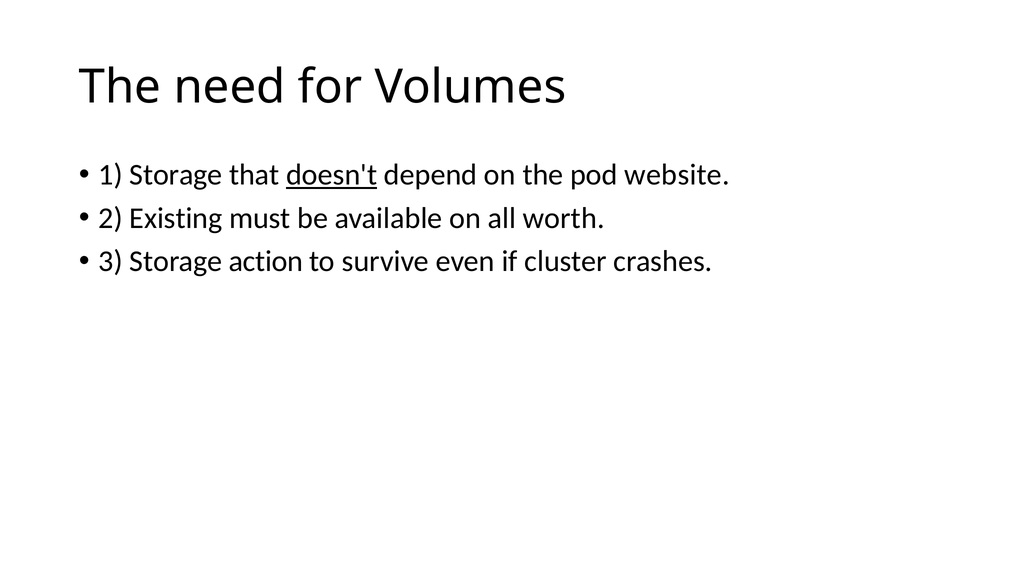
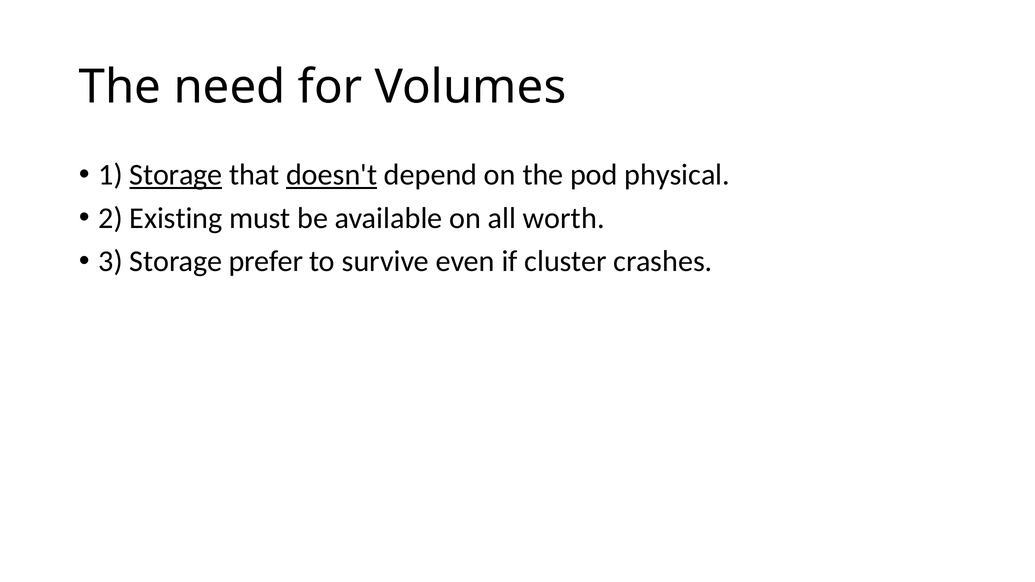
Storage at (176, 175) underline: none -> present
website: website -> physical
action: action -> prefer
